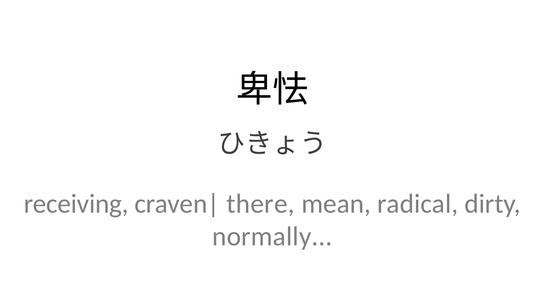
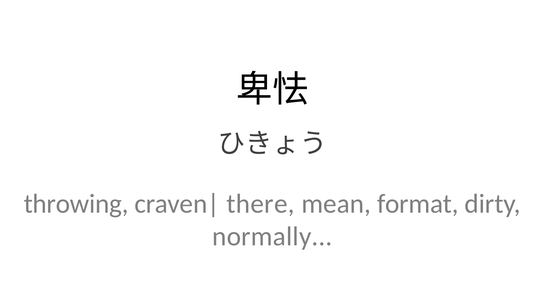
receiving: receiving -> throwing
radical: radical -> format
